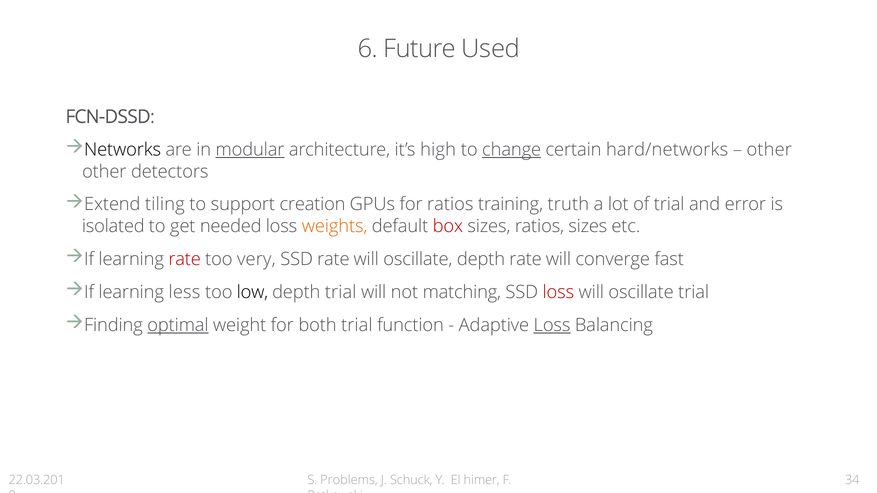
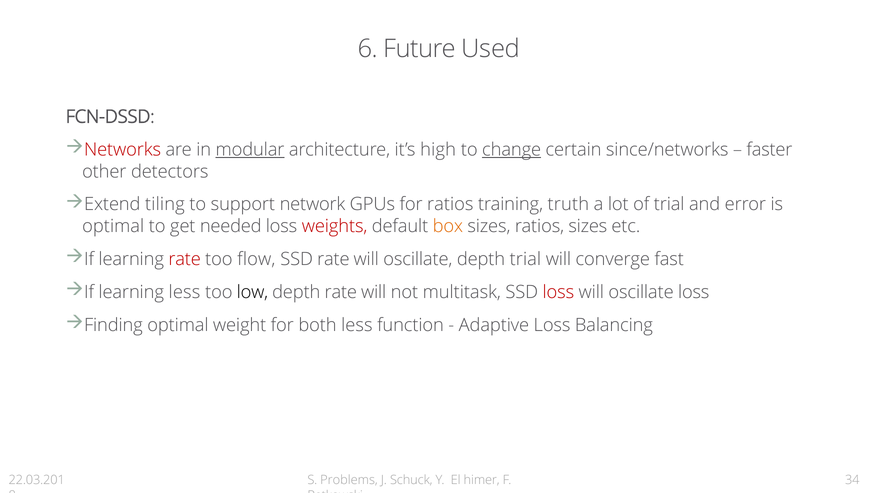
Networks colour: black -> red
hard/networks: hard/networks -> since/networks
other at (769, 150): other -> faster
creation: creation -> network
isolated at (113, 227): isolated -> optimal
weights colour: orange -> red
box colour: red -> orange
very: very -> flow
depth rate: rate -> trial
depth trial: trial -> rate
matching: matching -> multitask
oscillate trial: trial -> loss
optimal at (178, 325) underline: present -> none
both trial: trial -> less
Loss at (552, 325) underline: present -> none
